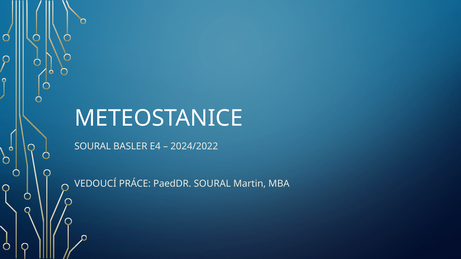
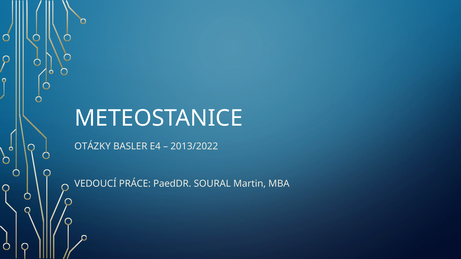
SOURAL at (93, 147): SOURAL -> OTÁZKY
2024/2022: 2024/2022 -> 2013/2022
